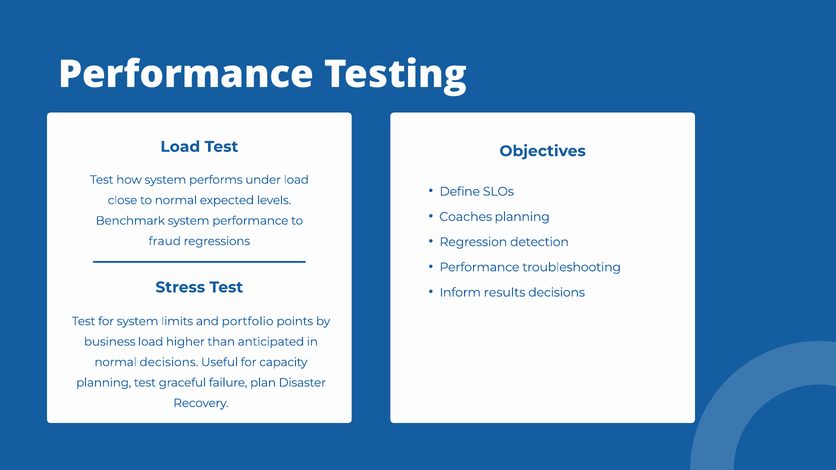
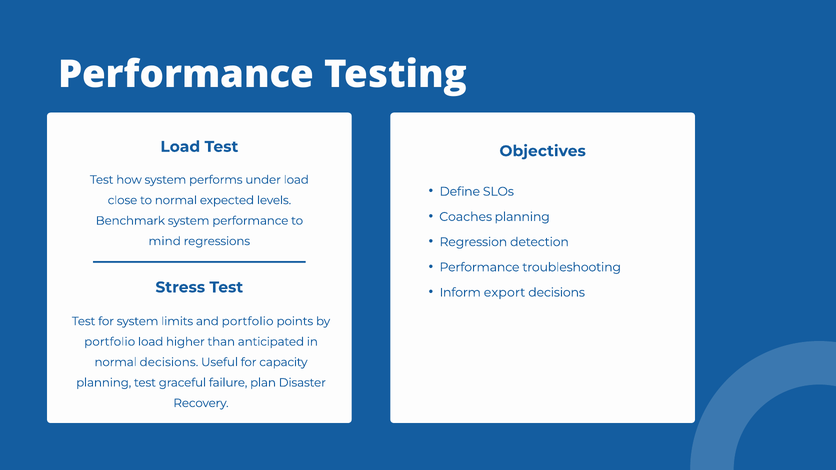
fraud: fraud -> mind
results: results -> export
business at (110, 342): business -> portfolio
